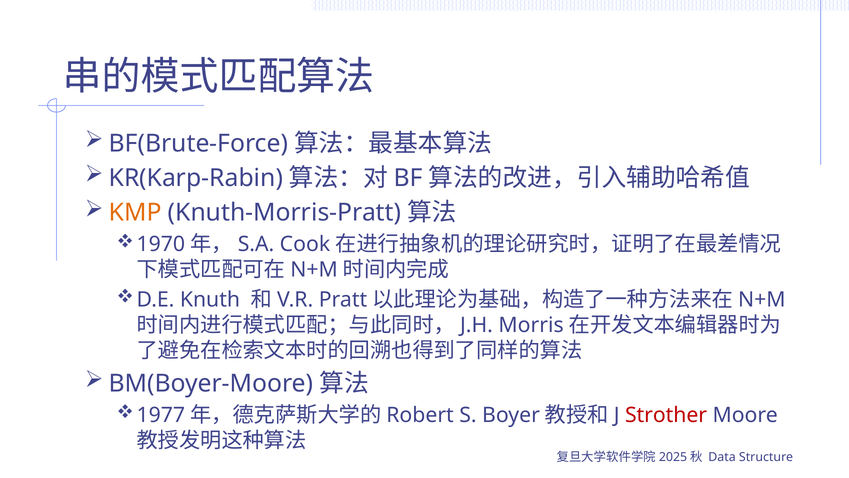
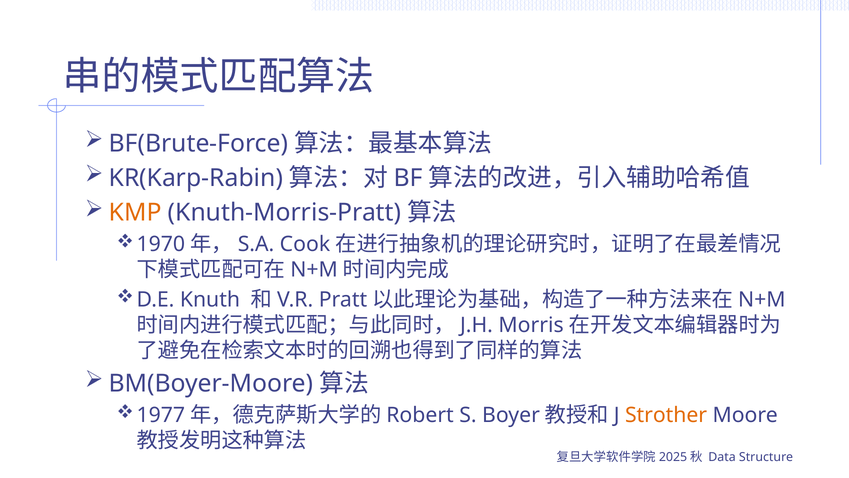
Strother colour: red -> orange
